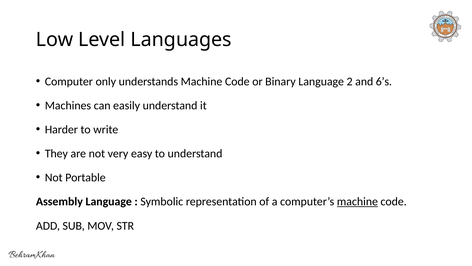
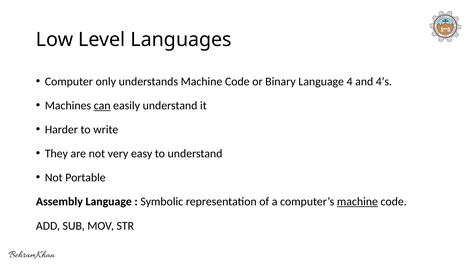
2: 2 -> 4
6’s: 6’s -> 4’s
can underline: none -> present
